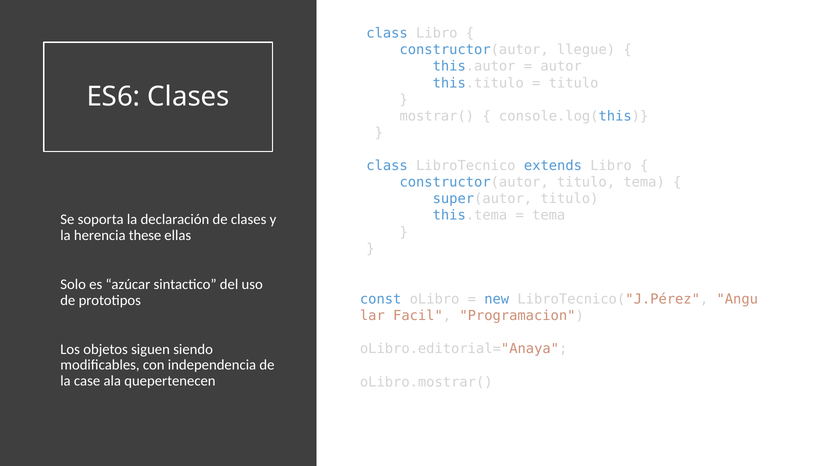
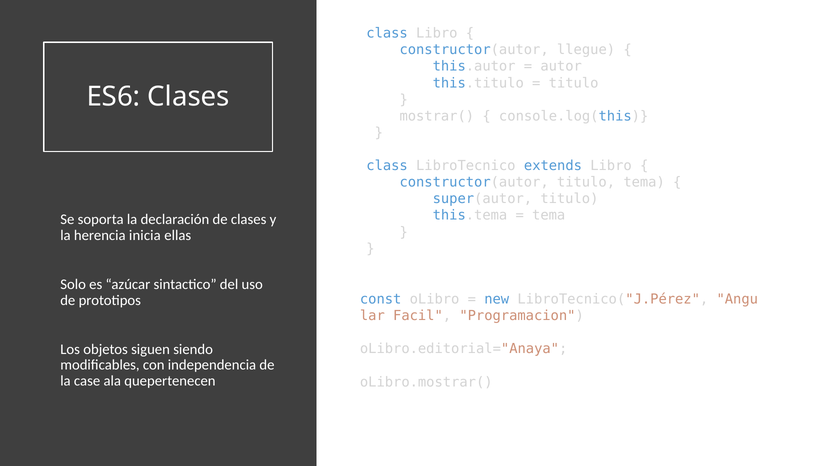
these: these -> inicia
